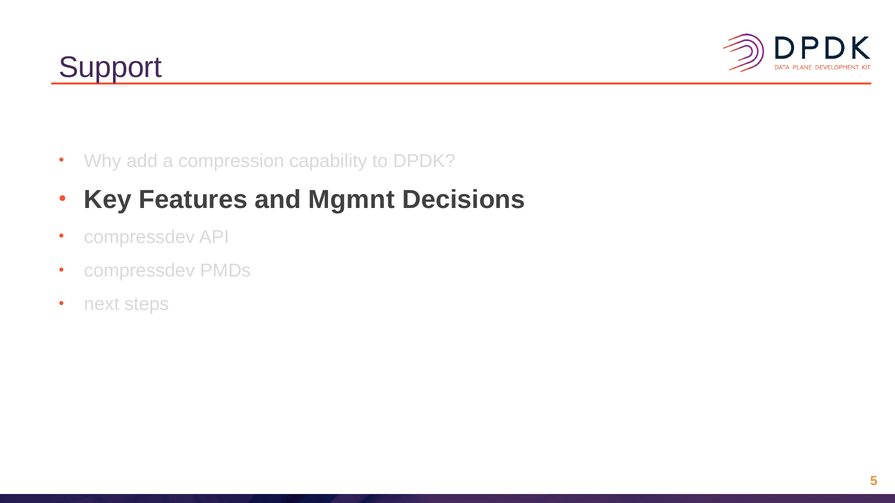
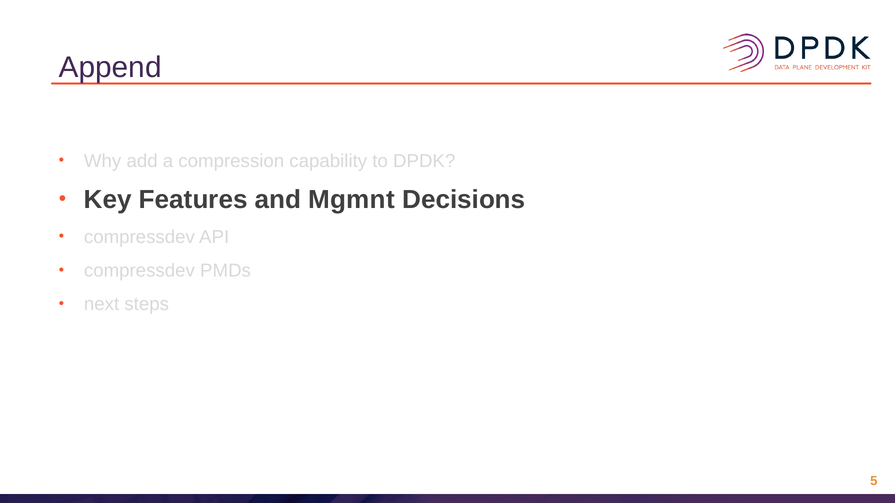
Support: Support -> Append
